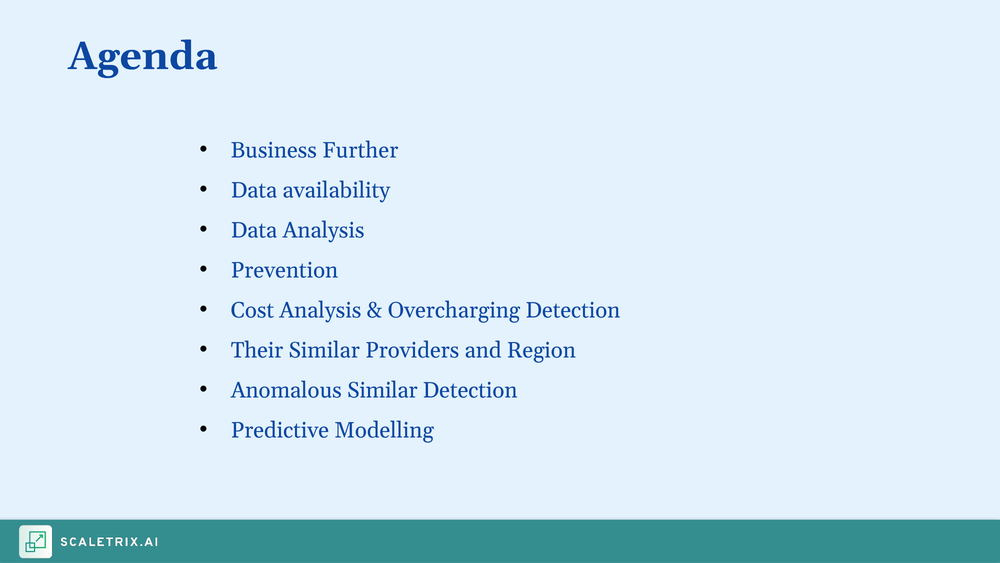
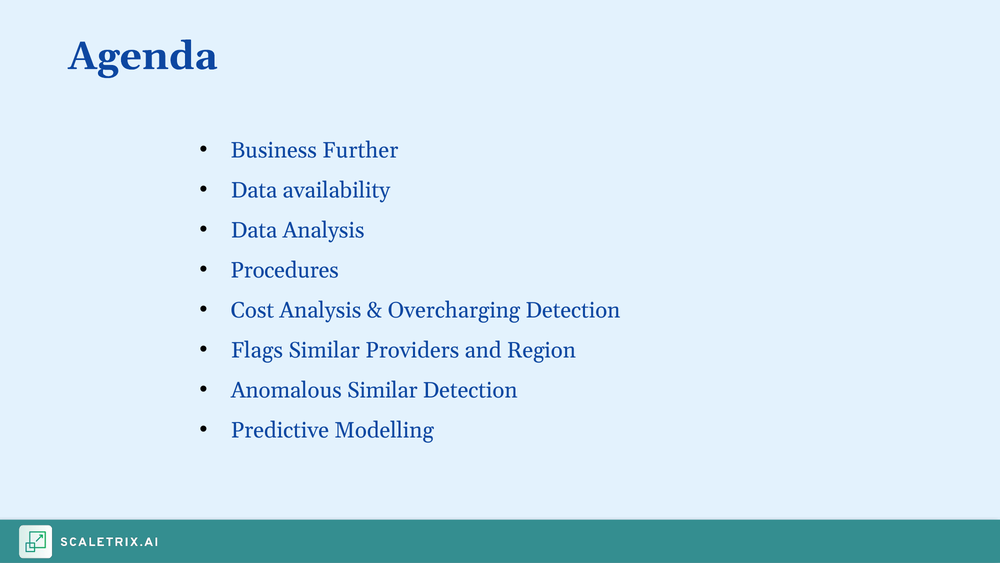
Prevention: Prevention -> Procedures
Their: Their -> Flags
